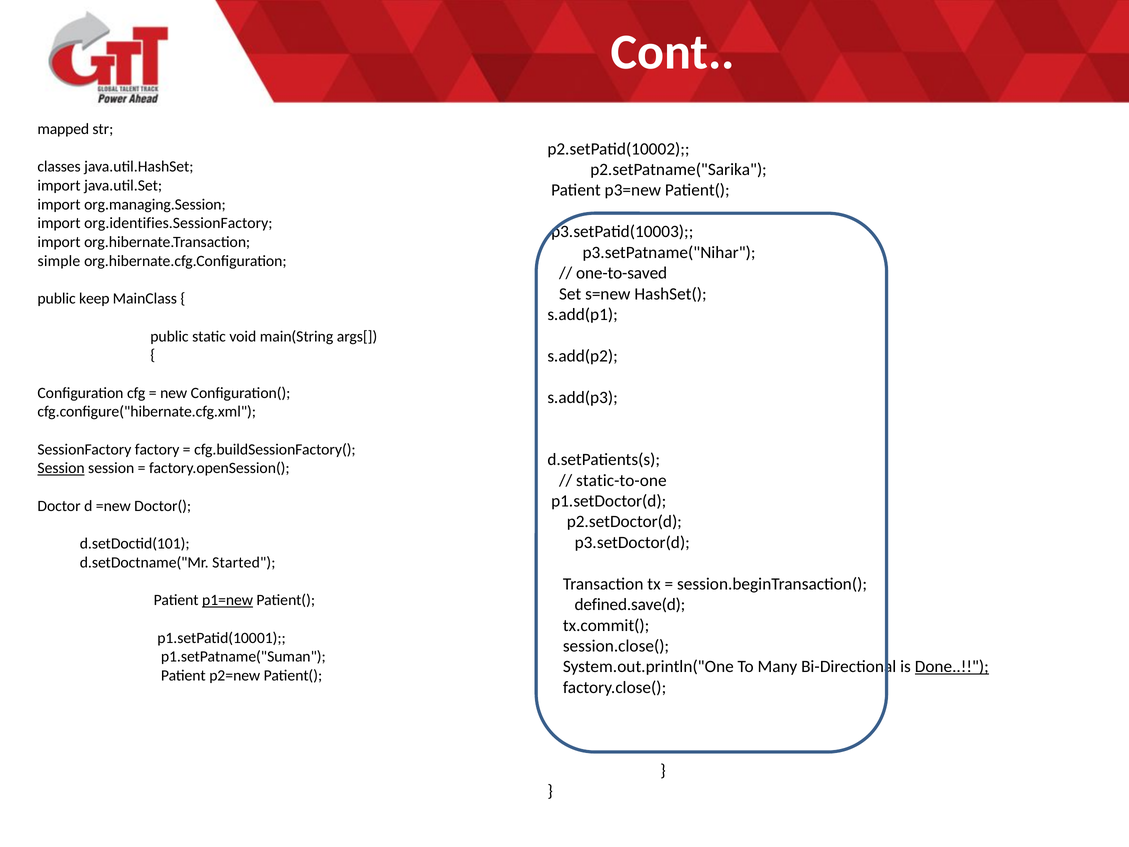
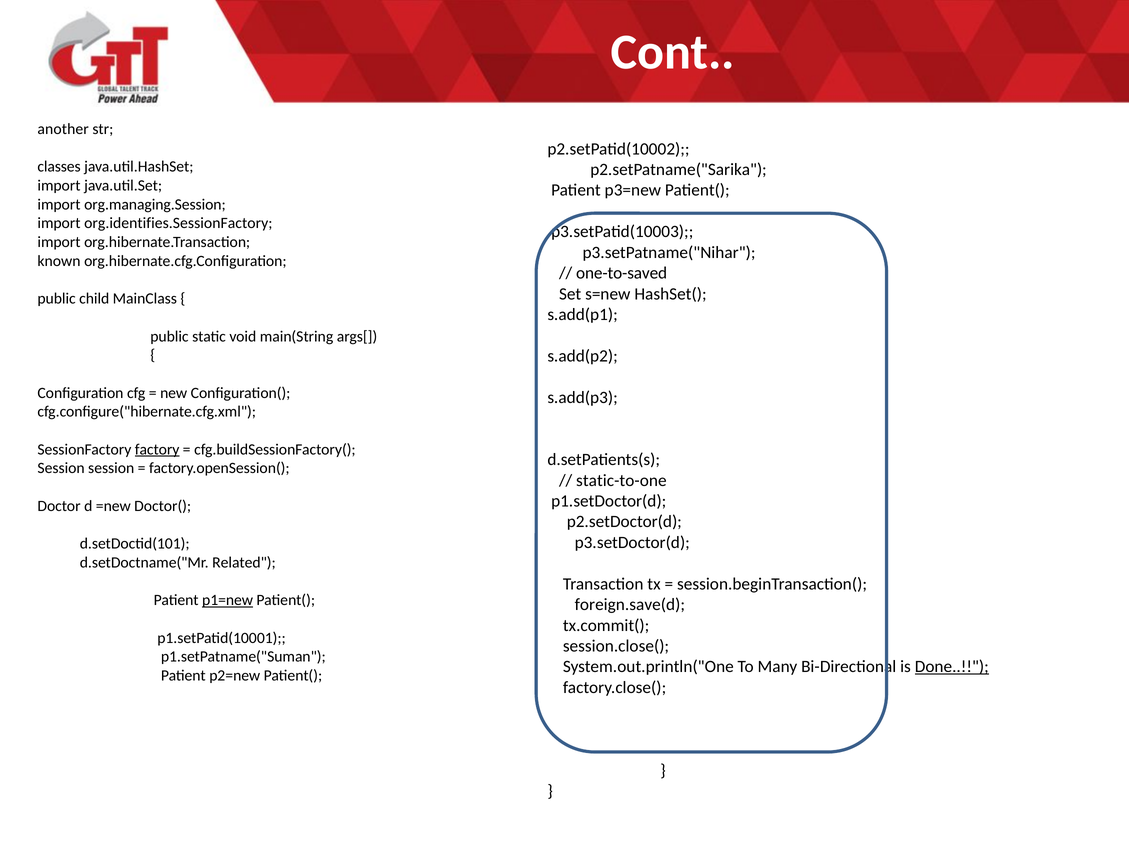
mapped: mapped -> another
simple: simple -> known
keep: keep -> child
factory underline: none -> present
Session at (61, 468) underline: present -> none
Started: Started -> Related
defined.save(d: defined.save(d -> foreign.save(d
